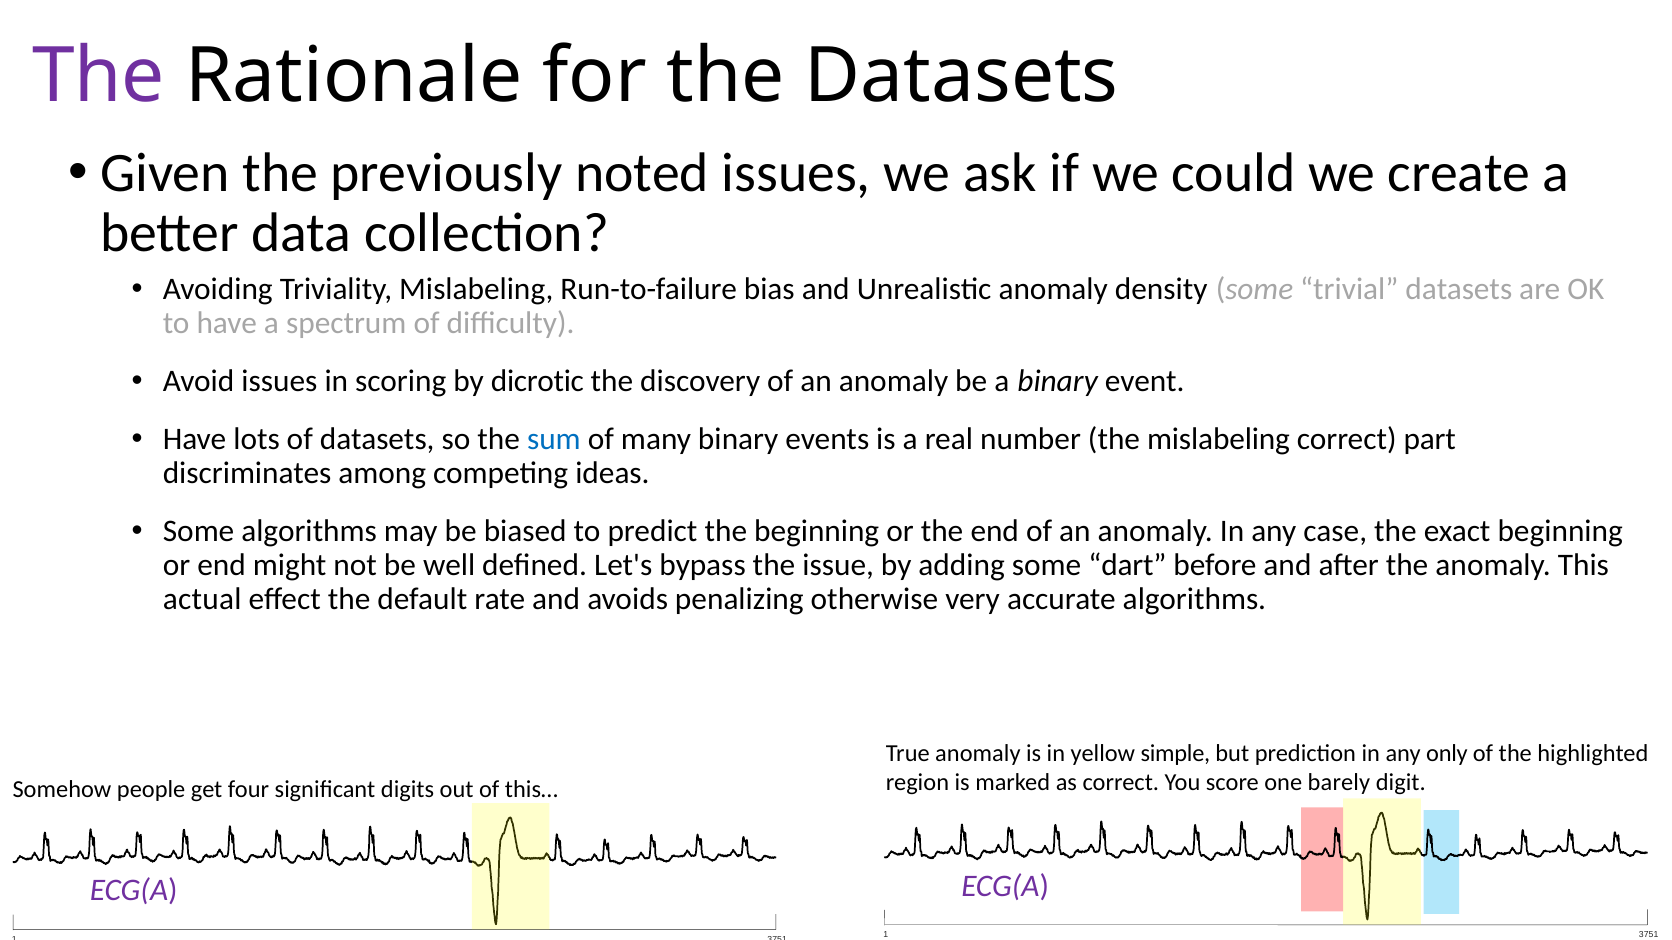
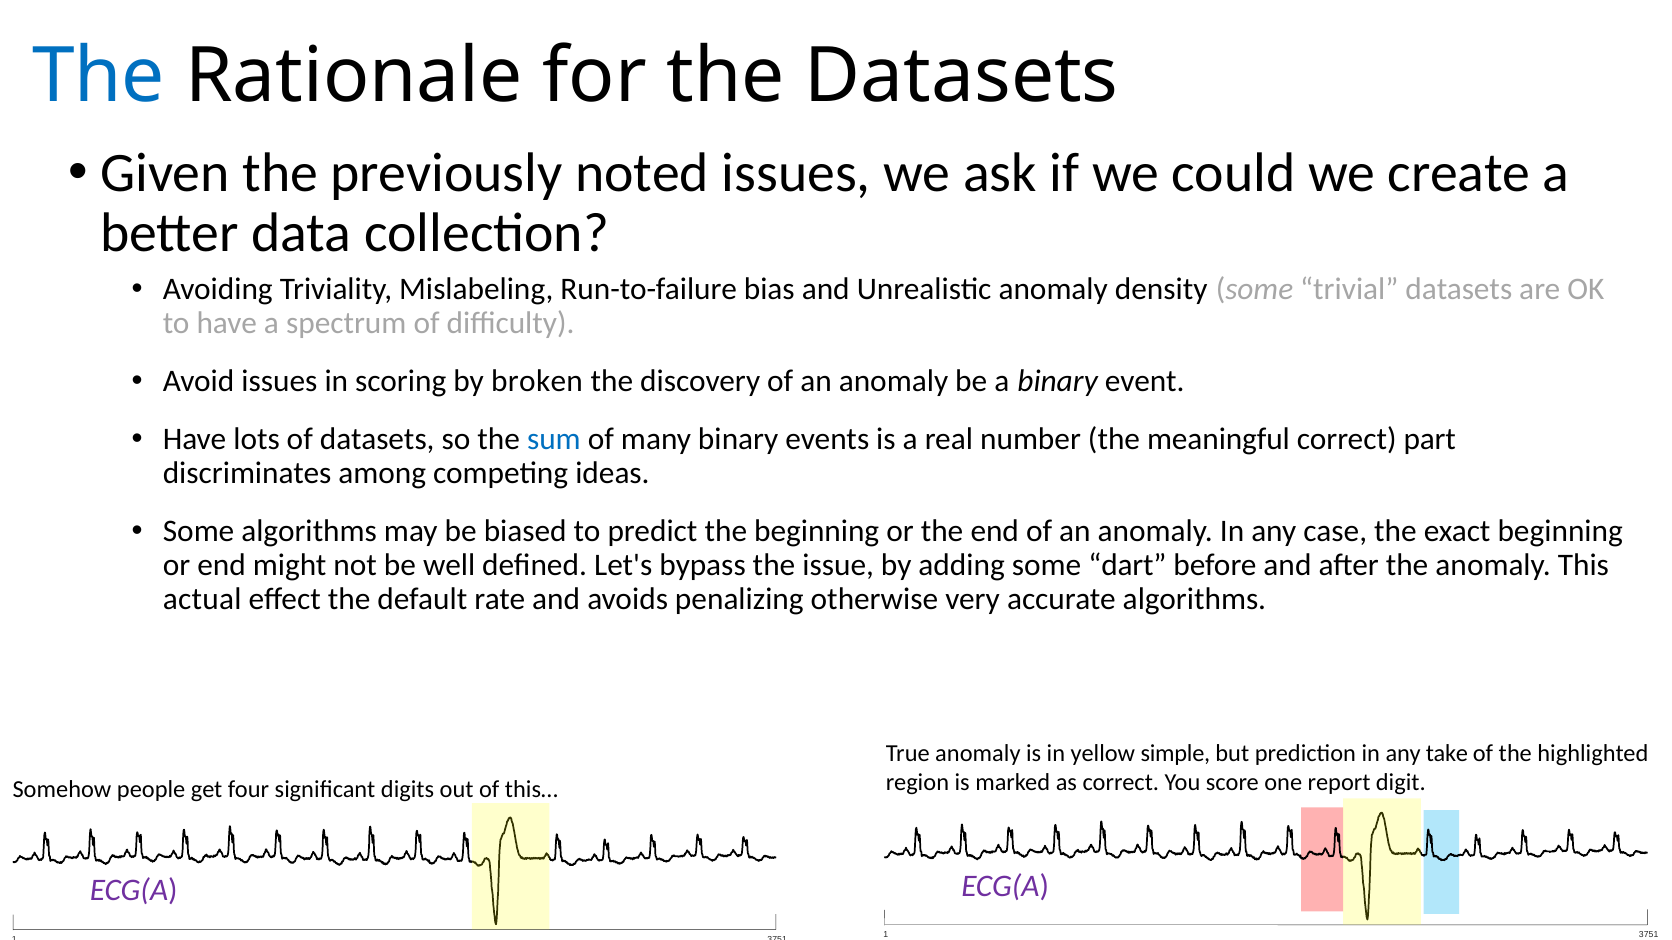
The at (99, 77) colour: purple -> blue
dicrotic: dicrotic -> broken
the mislabeling: mislabeling -> meaningful
only: only -> take
barely: barely -> report
